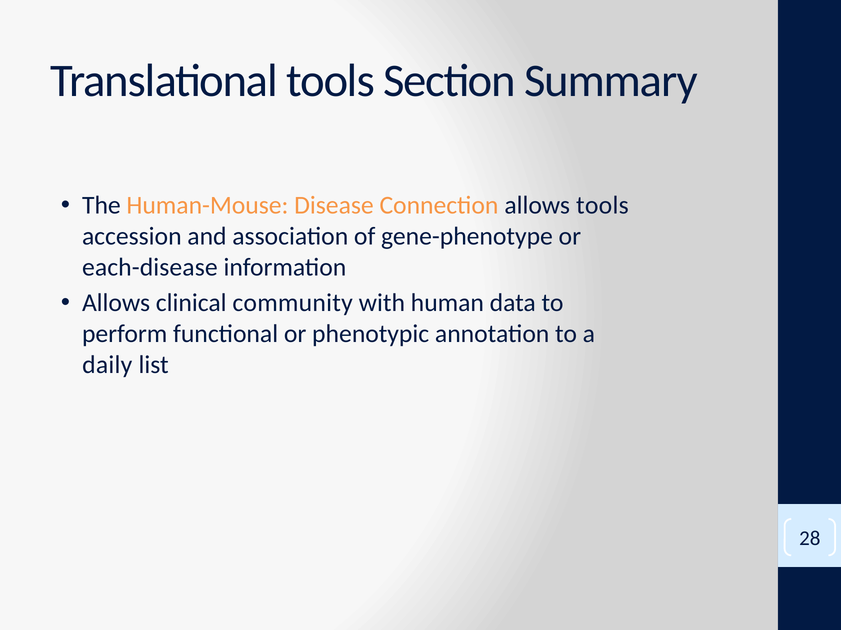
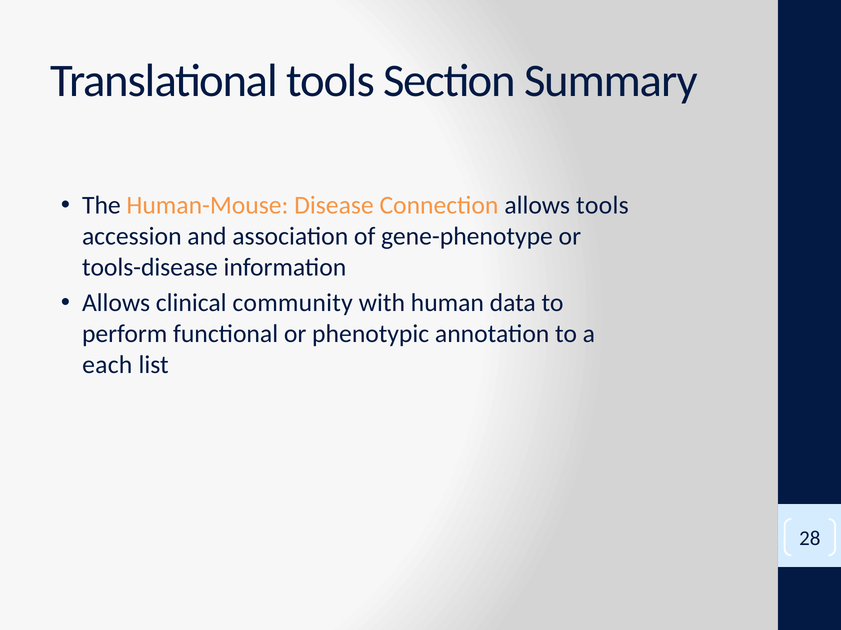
each-disease: each-disease -> tools-disease
daily: daily -> each
